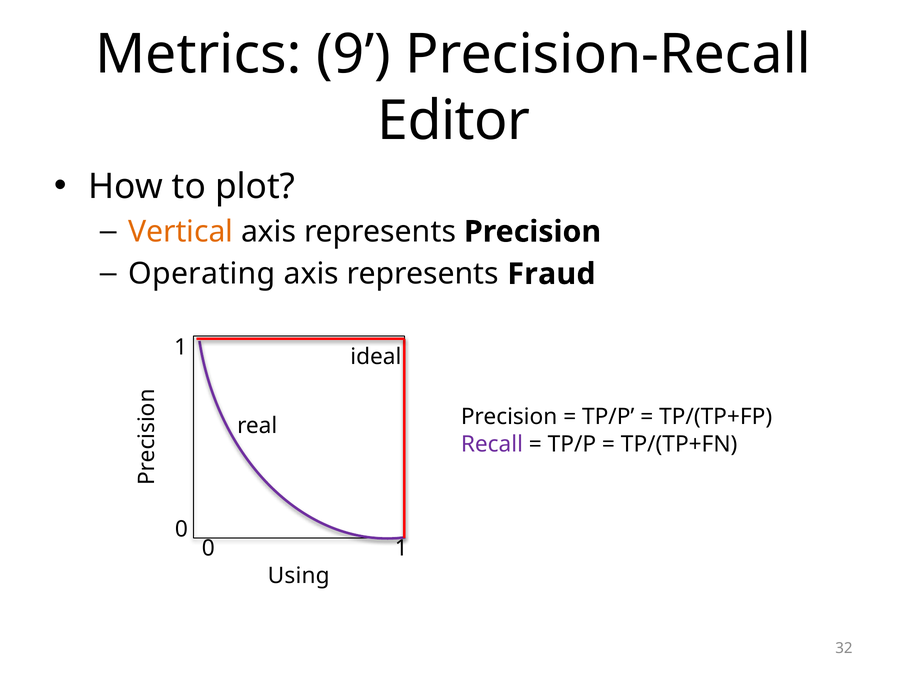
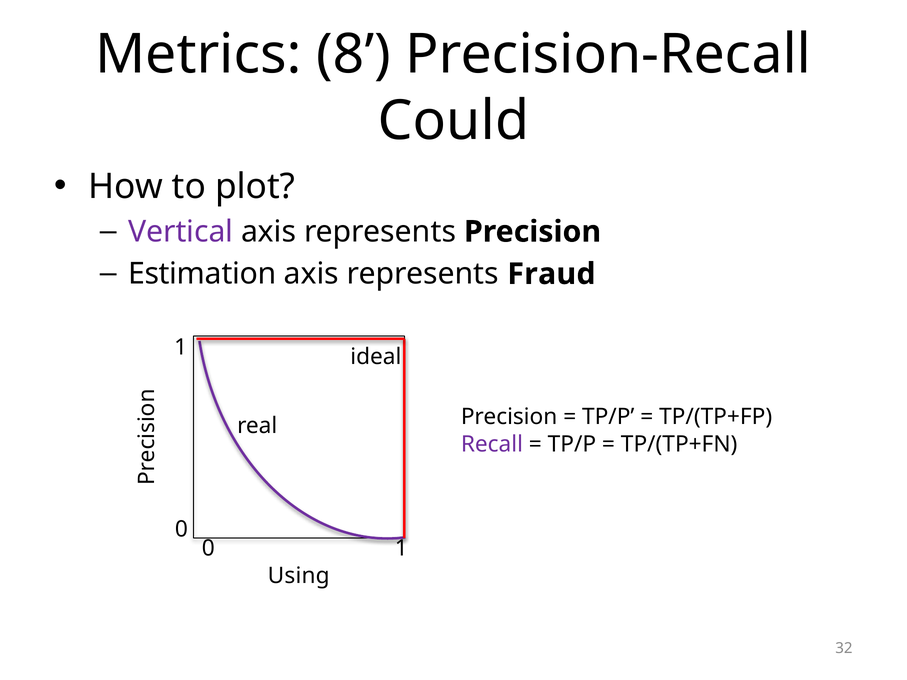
9: 9 -> 8
Editor: Editor -> Could
Vertical colour: orange -> purple
Operating: Operating -> Estimation
